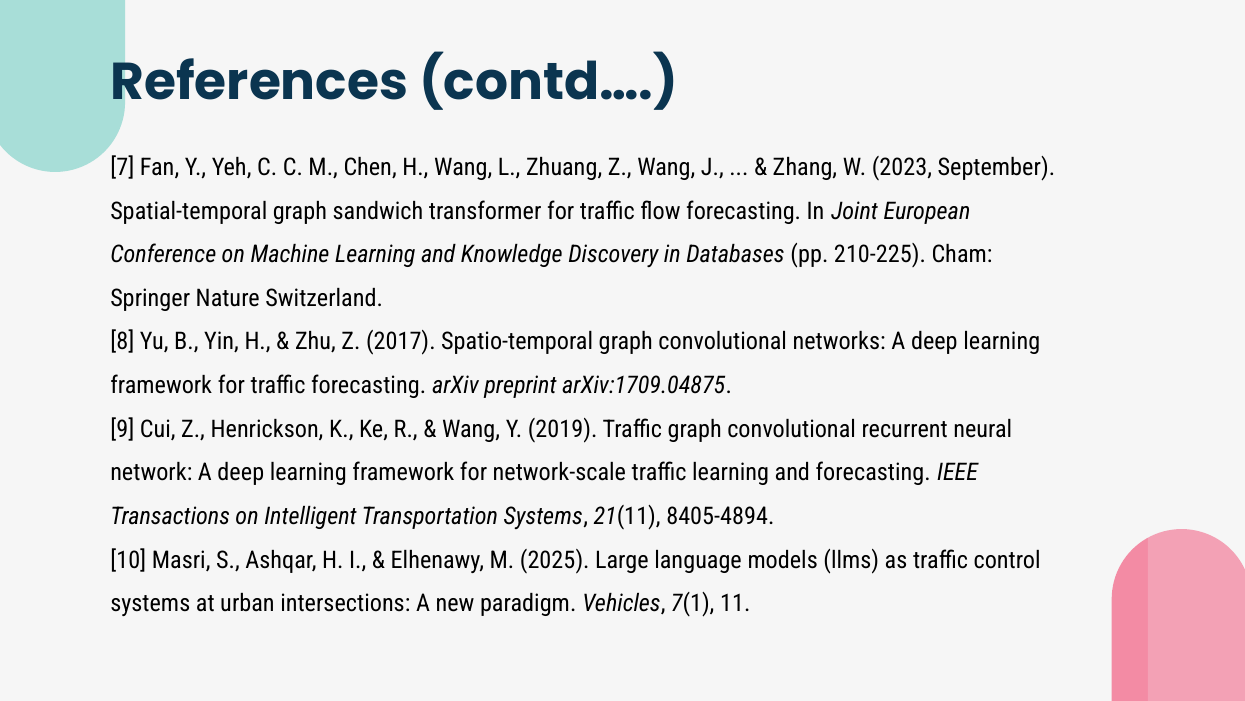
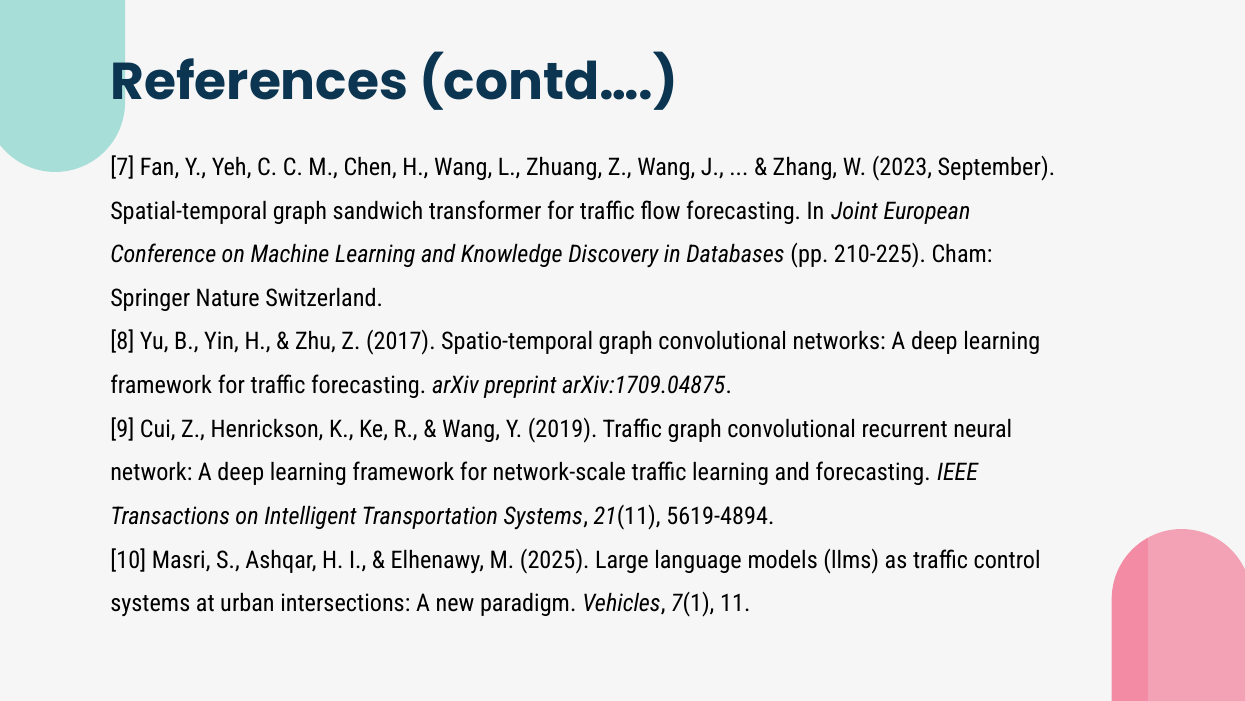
8405-4894: 8405-4894 -> 5619-4894
